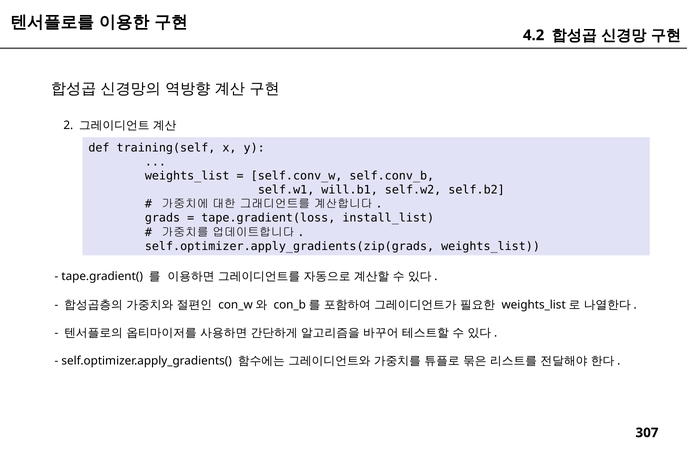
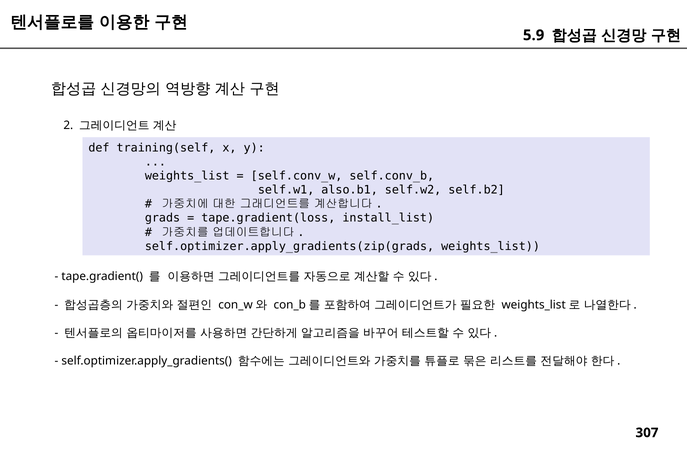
4.2: 4.2 -> 5.9
will.b1: will.b1 -> also.b1
